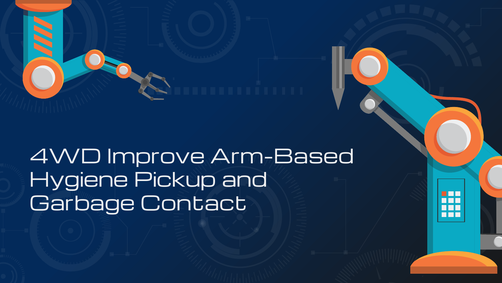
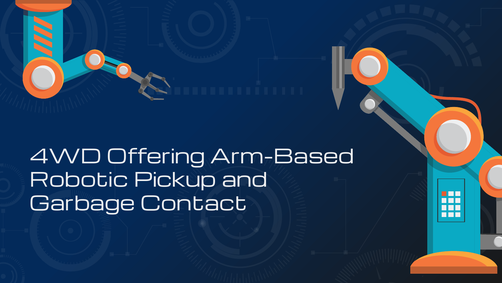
Improve: Improve -> Offering
Hygiene: Hygiene -> Robotic
